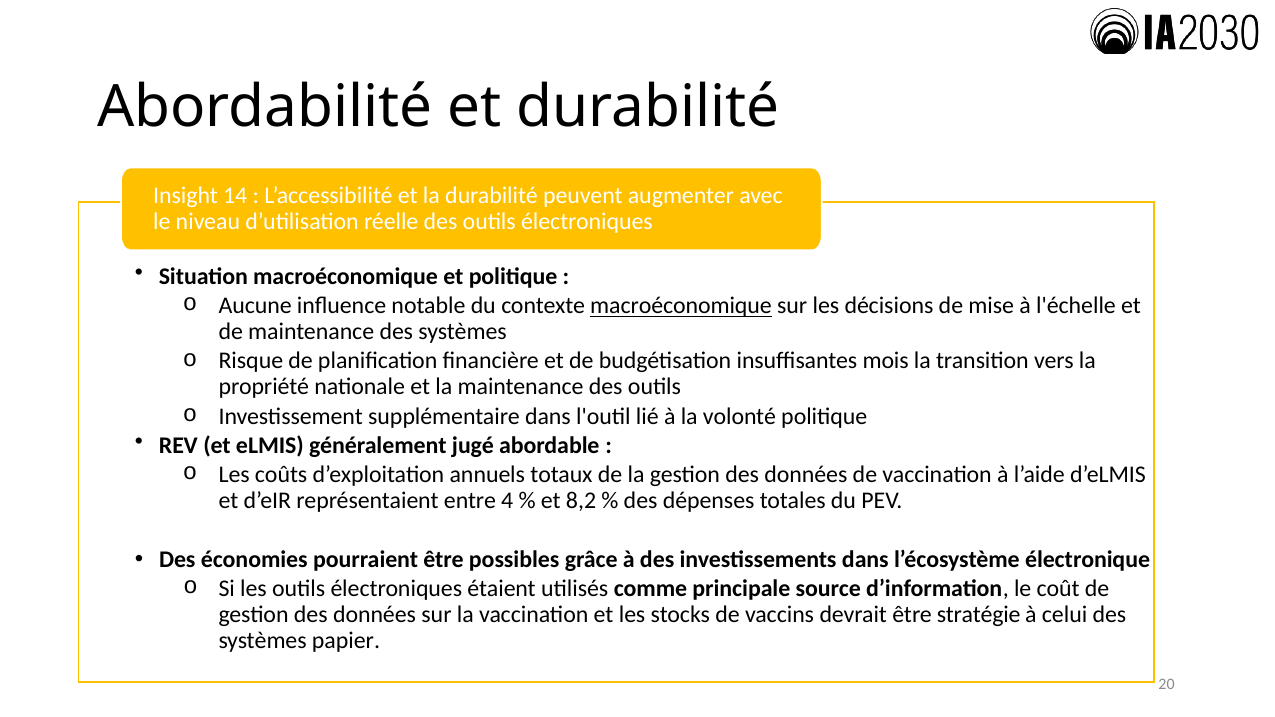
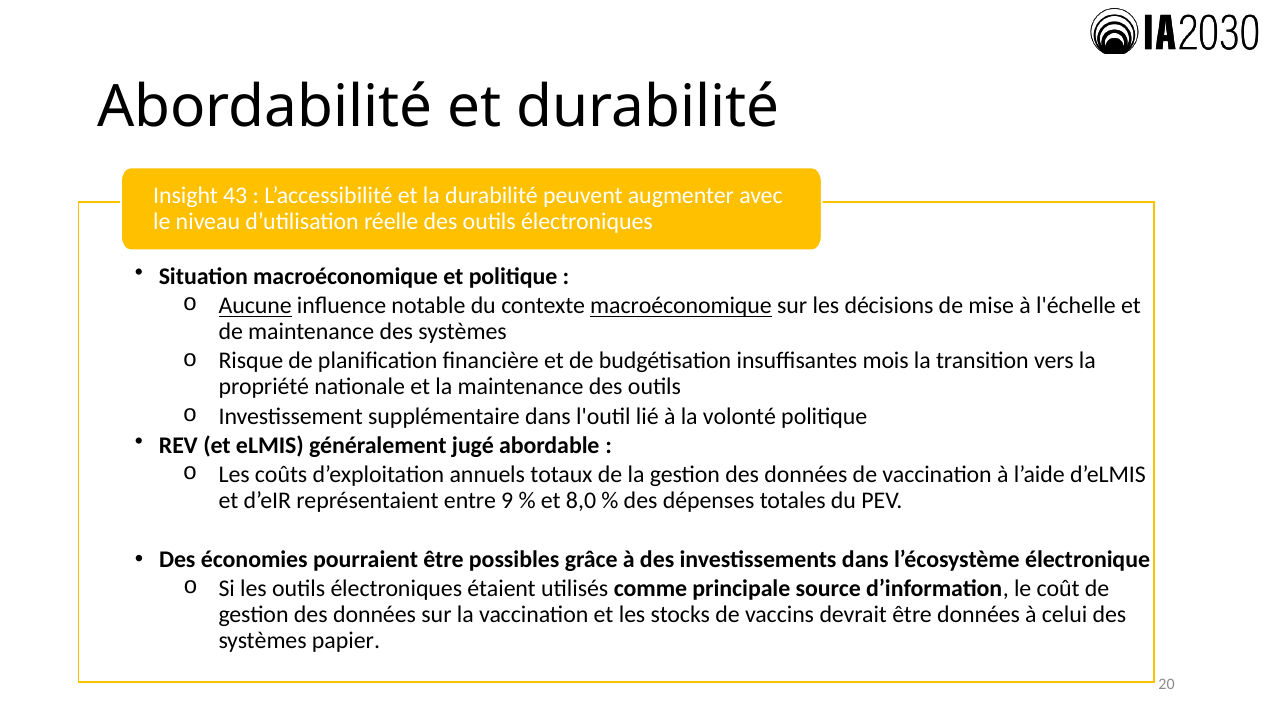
14: 14 -> 43
Aucune underline: none -> present
4: 4 -> 9
8,2: 8,2 -> 8,0
être stratégie: stratégie -> données
